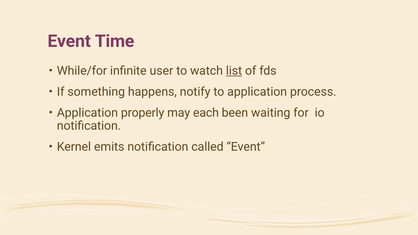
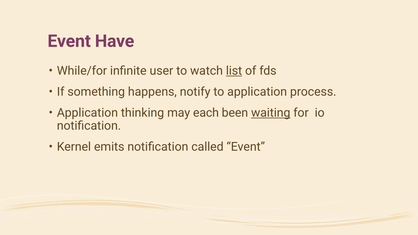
Time: Time -> Have
properly: properly -> thinking
waiting underline: none -> present
